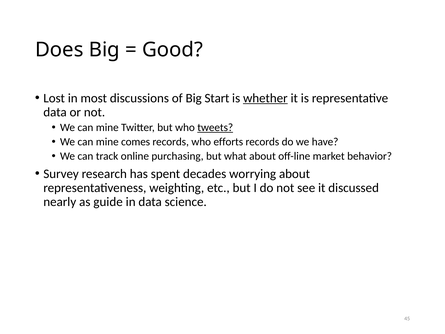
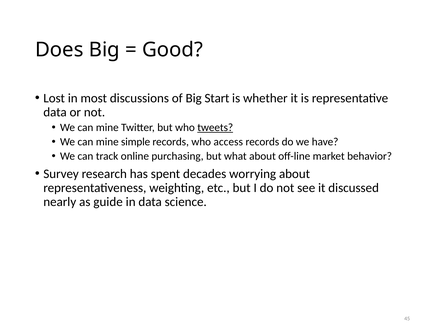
whether underline: present -> none
comes: comes -> simple
efforts: efforts -> access
